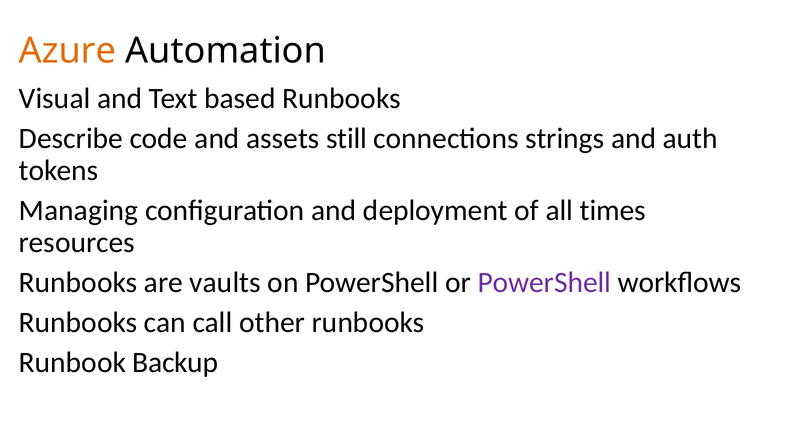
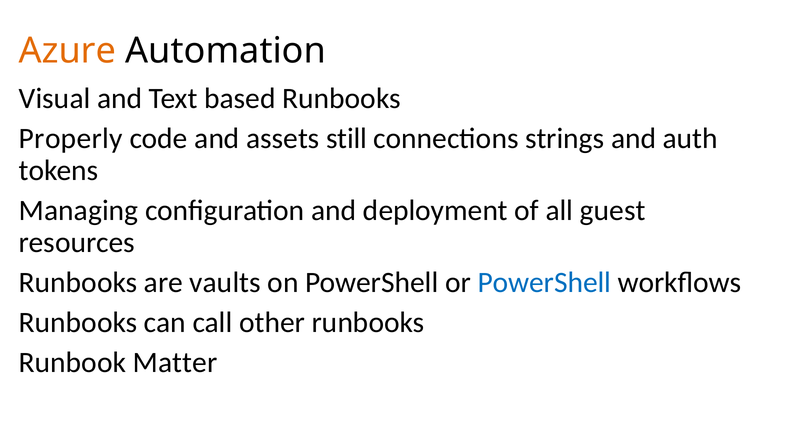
Describe: Describe -> Properly
times: times -> guest
PowerShell at (544, 283) colour: purple -> blue
Backup: Backup -> Matter
